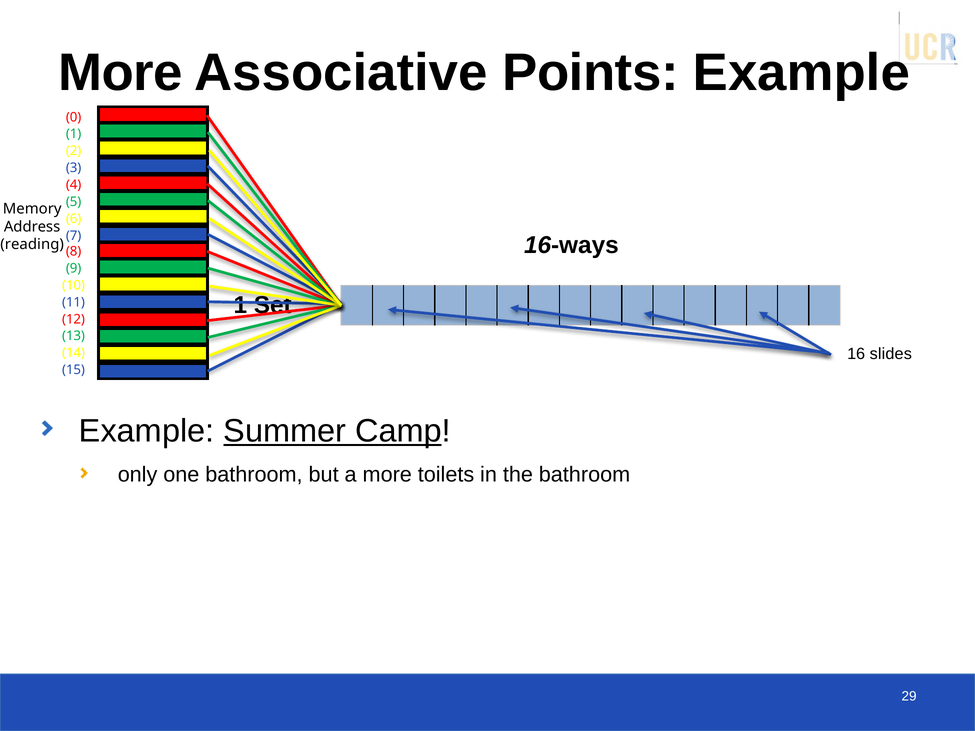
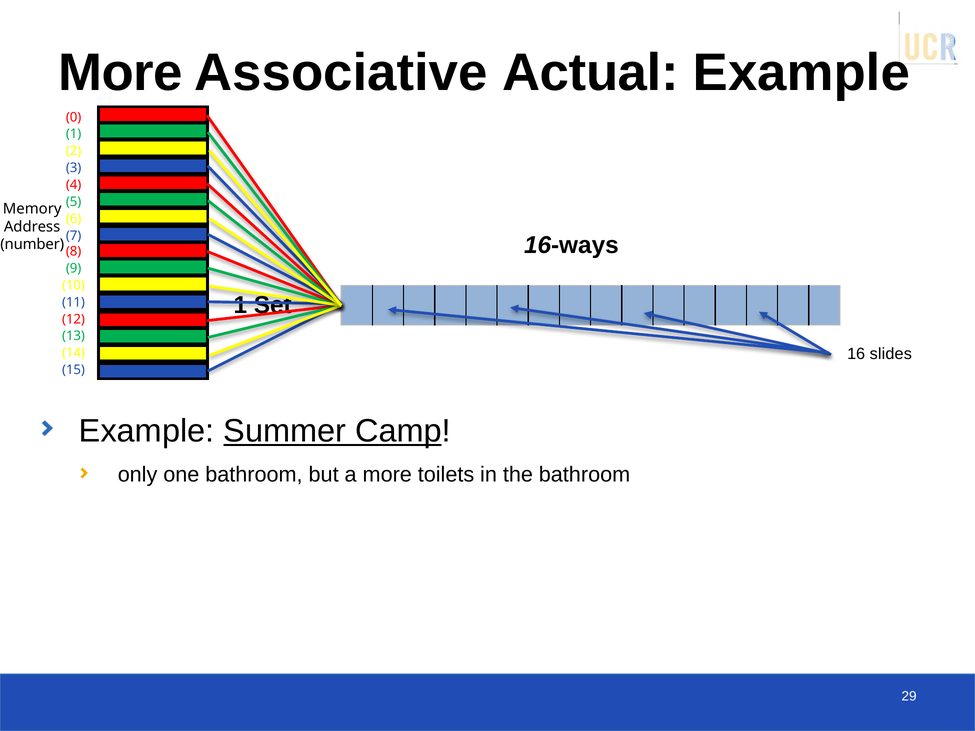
Points: Points -> Actual
reading: reading -> number
